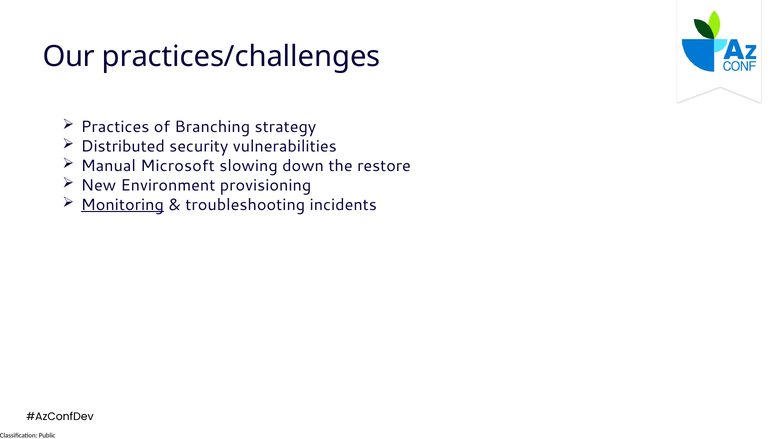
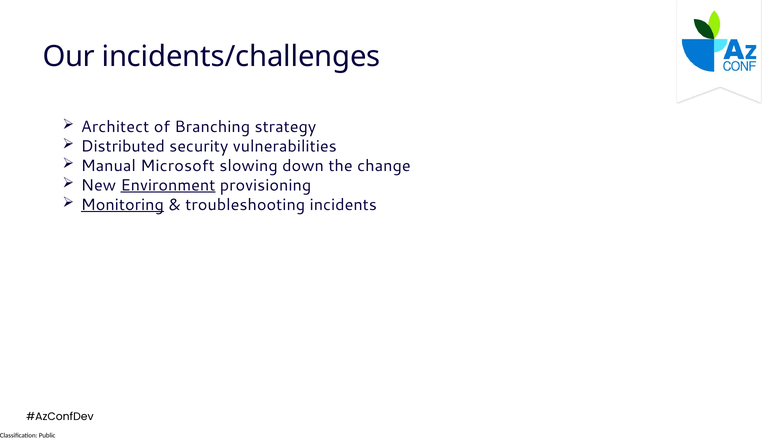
practices/challenges: practices/challenges -> incidents/challenges
Practices: Practices -> Architect
restore: restore -> change
Environment underline: none -> present
